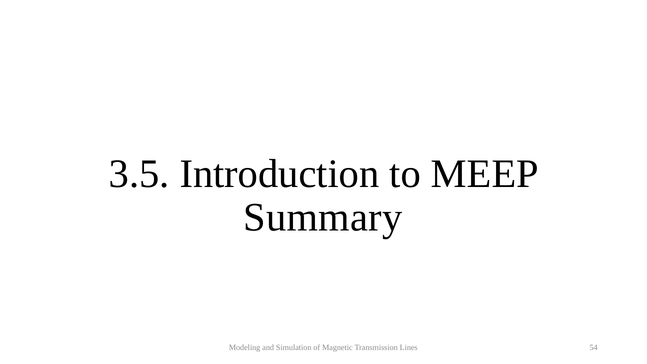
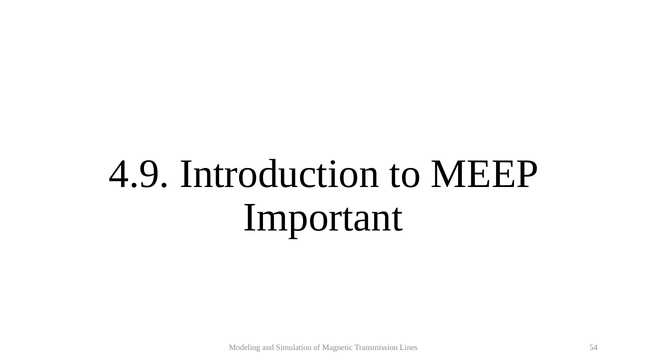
3.5: 3.5 -> 4.9
Summary: Summary -> Important
